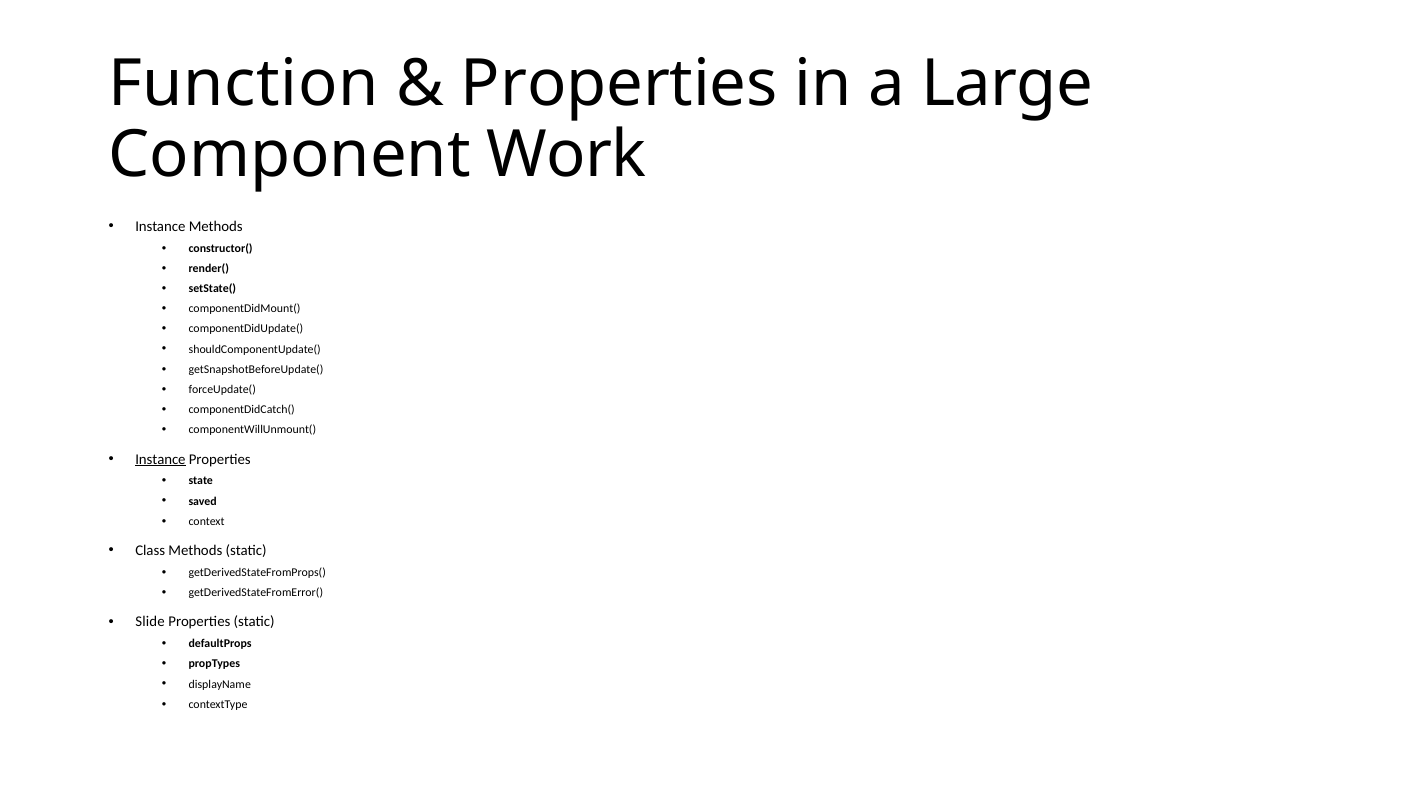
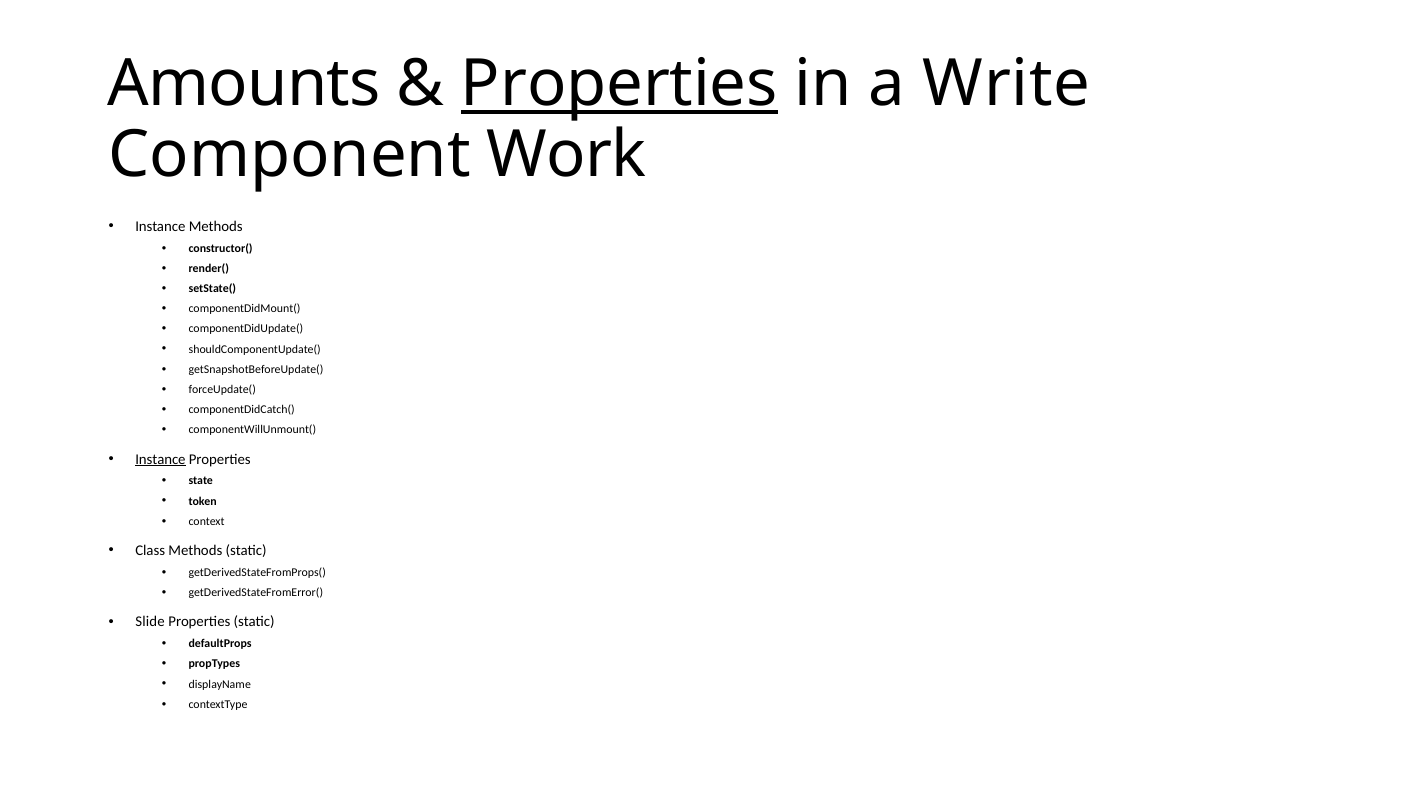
Function: Function -> Amounts
Properties at (619, 84) underline: none -> present
Large: Large -> Write
saved: saved -> token
